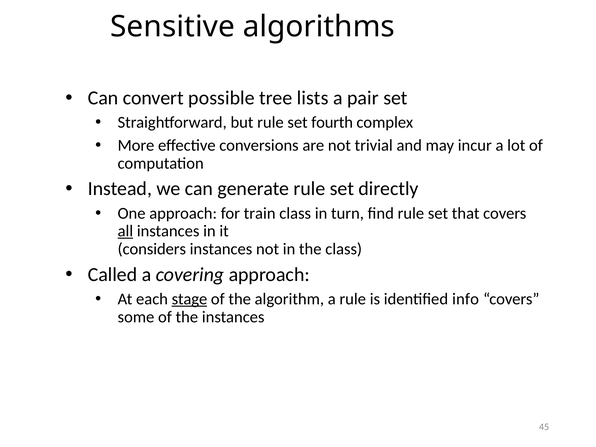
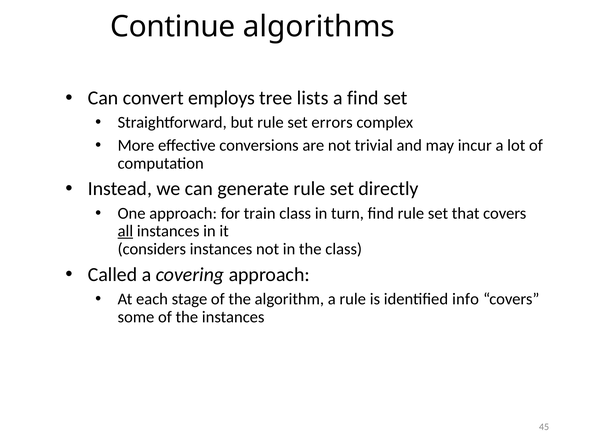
Sensitive: Sensitive -> Continue
possible: possible -> employs
a pair: pair -> find
fourth: fourth -> errors
stage underline: present -> none
